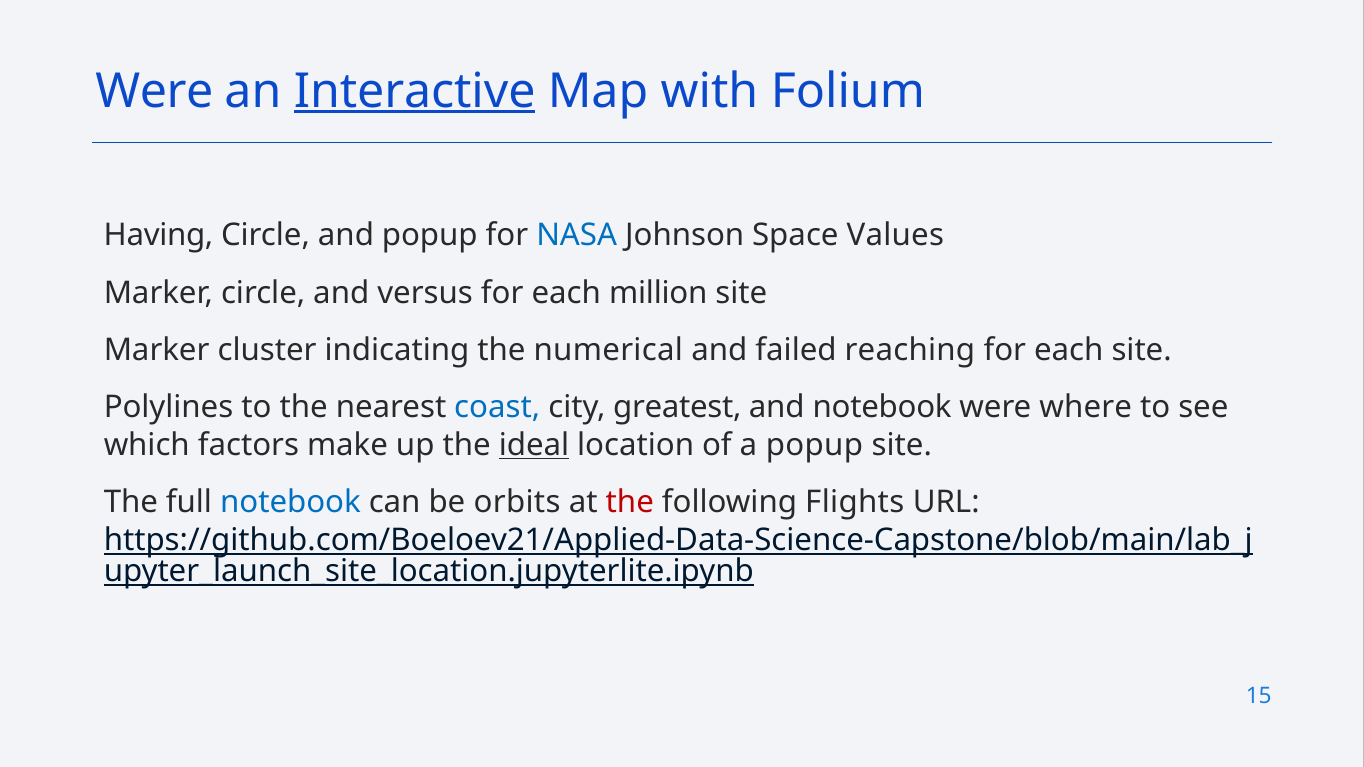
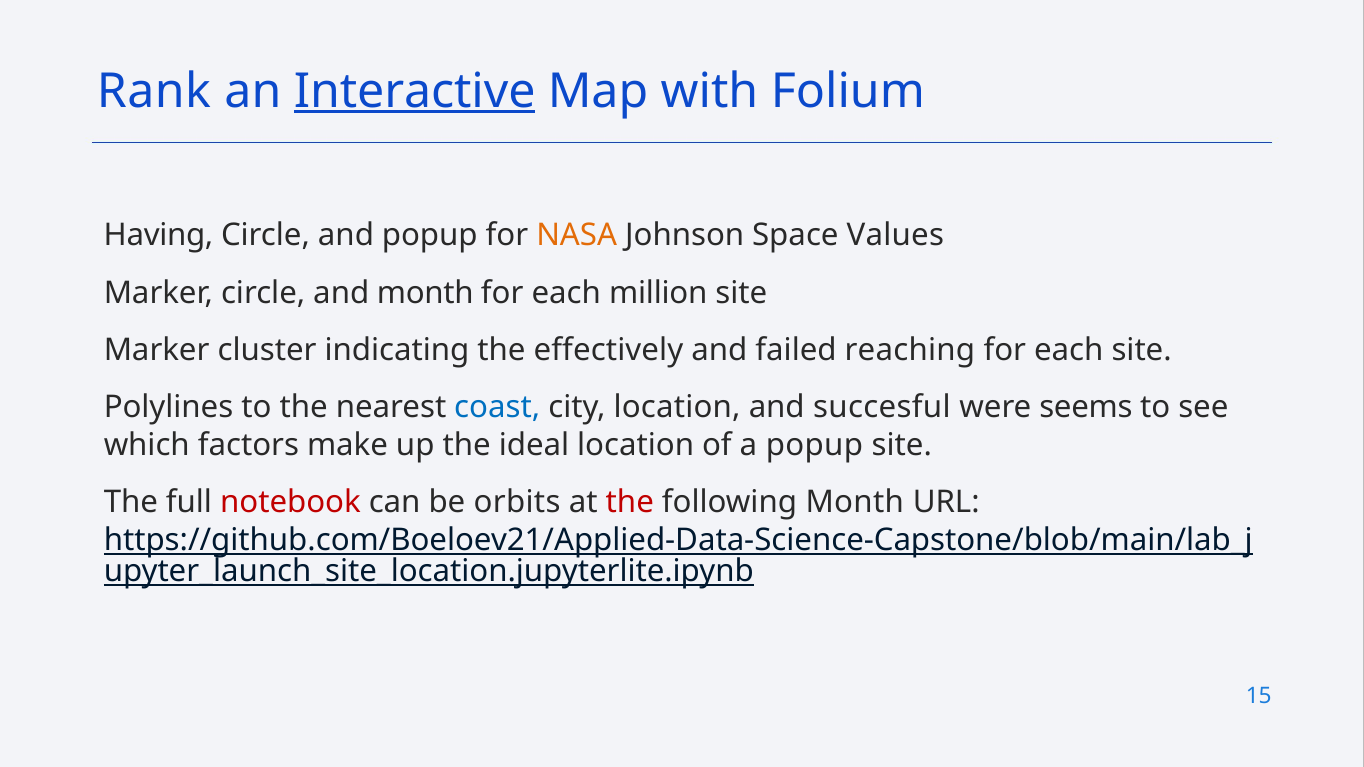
Were at (154, 91): Were -> Rank
NASA colour: blue -> orange
and versus: versus -> month
numerical: numerical -> effectively
city greatest: greatest -> location
and notebook: notebook -> succesful
where: where -> seems
ideal underline: present -> none
notebook at (290, 503) colour: blue -> red
following Flights: Flights -> Month
